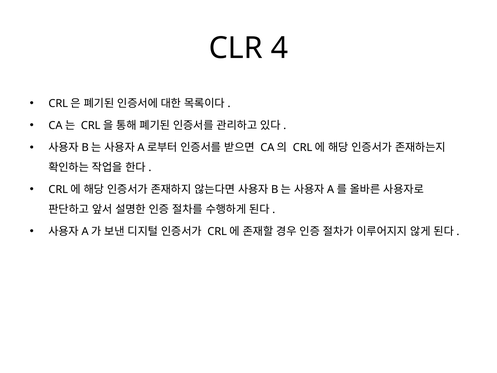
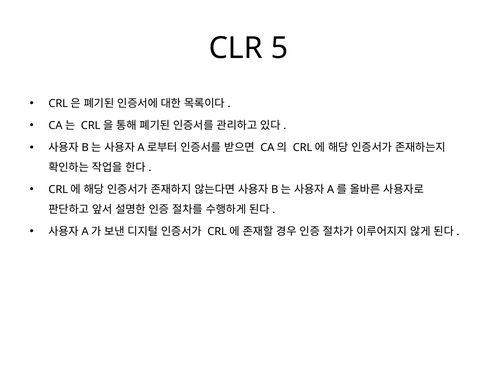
4: 4 -> 5
